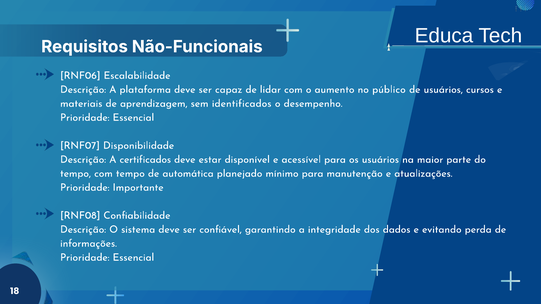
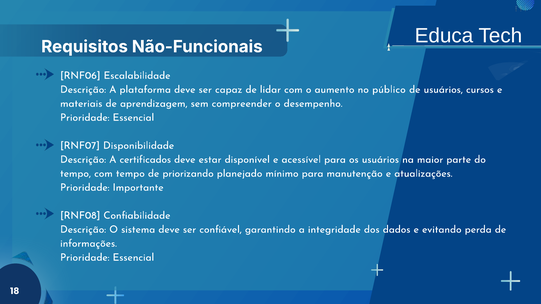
identificados: identificados -> compreender
automática: automática -> priorizando
